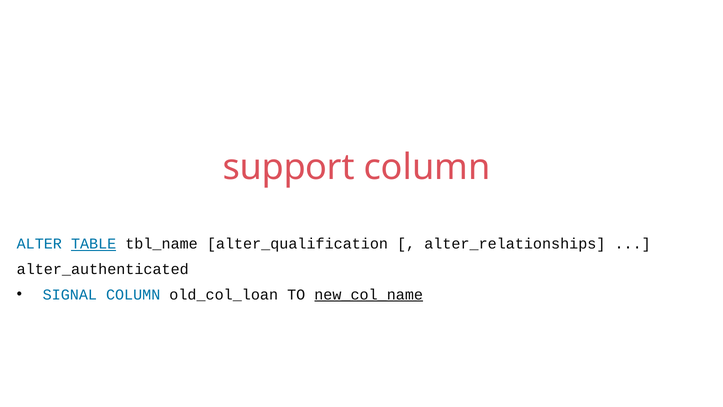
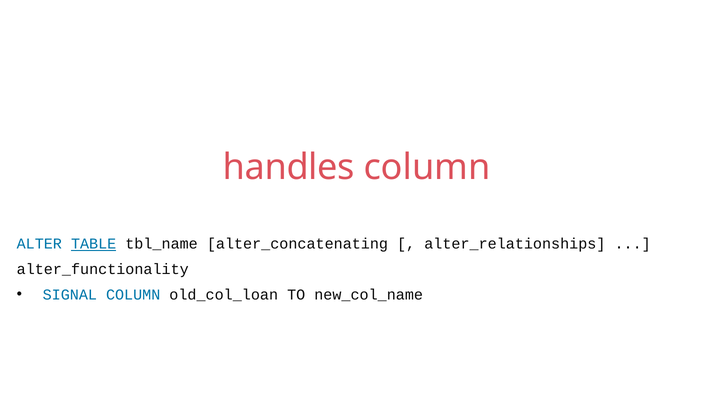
support: support -> handles
alter_qualification: alter_qualification -> alter_concatenating
alter_authenticated: alter_authenticated -> alter_functionality
new_col_name underline: present -> none
